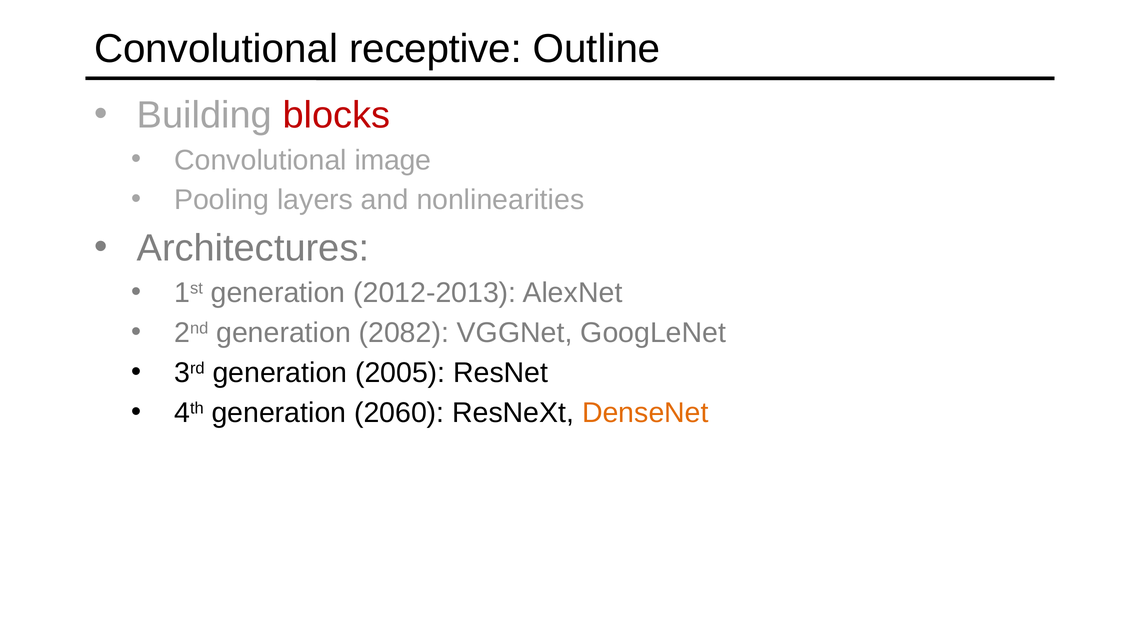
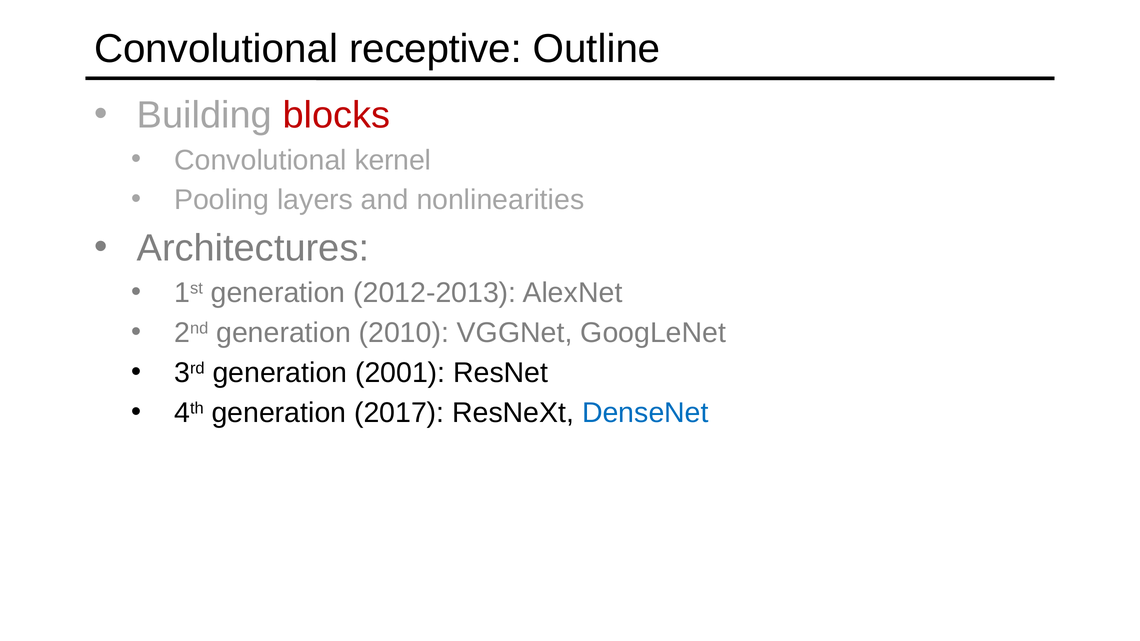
image: image -> kernel
2082: 2082 -> 2010
2005: 2005 -> 2001
2060: 2060 -> 2017
DenseNet colour: orange -> blue
